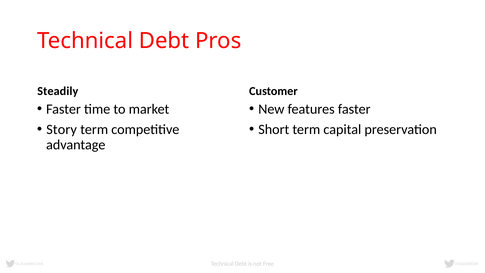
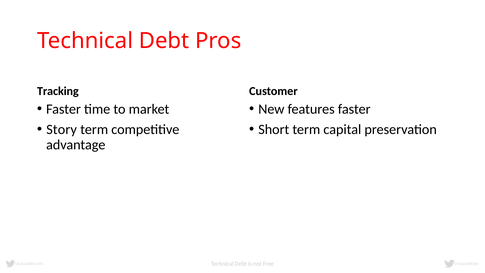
Steadily: Steadily -> Tracking
